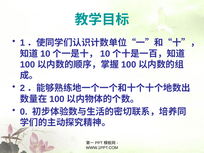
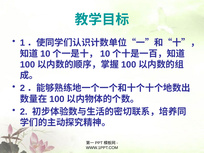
0 at (24, 112): 0 -> 2
